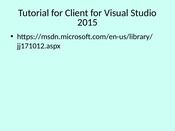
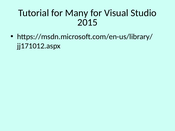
Client: Client -> Many
